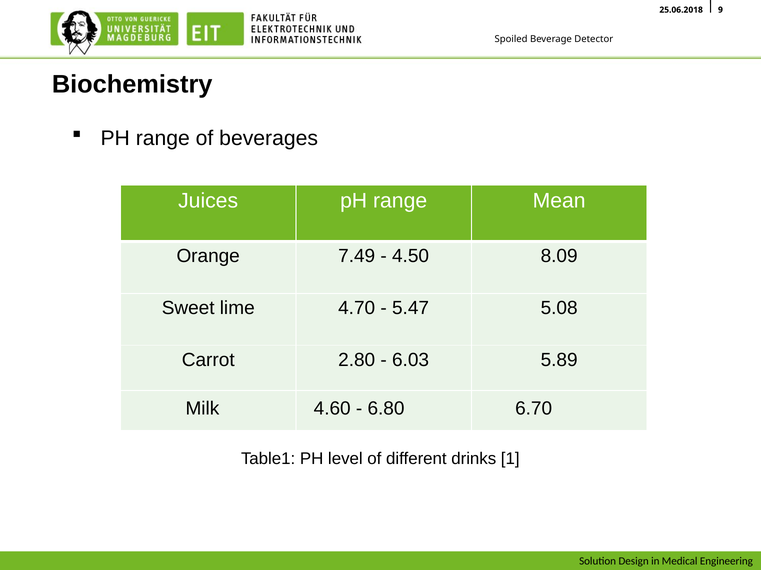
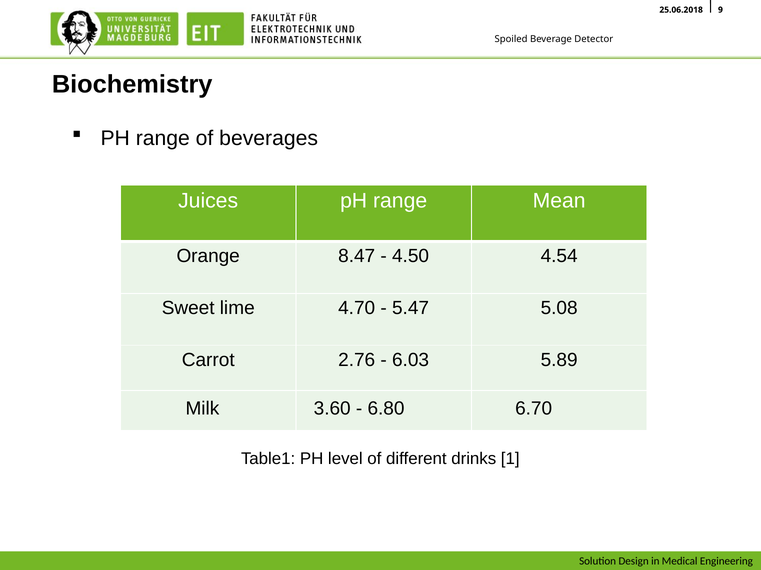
7.49: 7.49 -> 8.47
8.09: 8.09 -> 4.54
2.80: 2.80 -> 2.76
4.60: 4.60 -> 3.60
